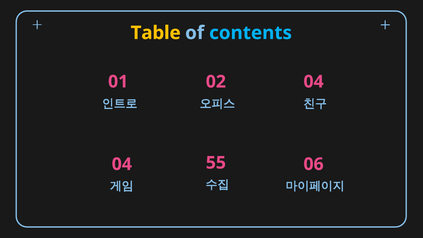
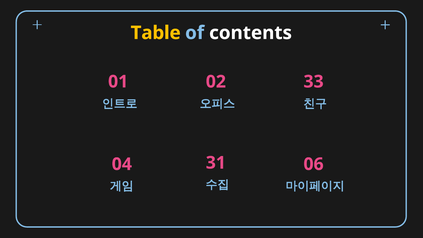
contents colour: light blue -> white
02 04: 04 -> 33
55: 55 -> 31
